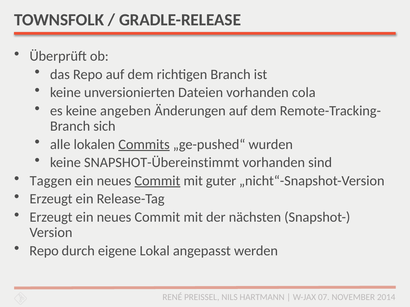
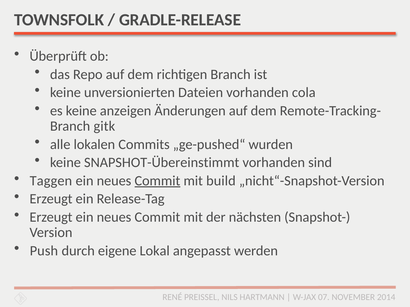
angeben: angeben -> anzeigen
sich: sich -> gitk
Commits underline: present -> none
guter: guter -> build
Repo at (44, 251): Repo -> Push
